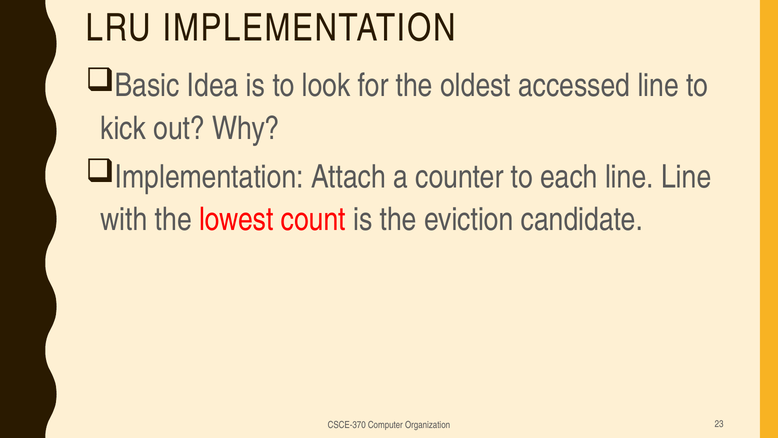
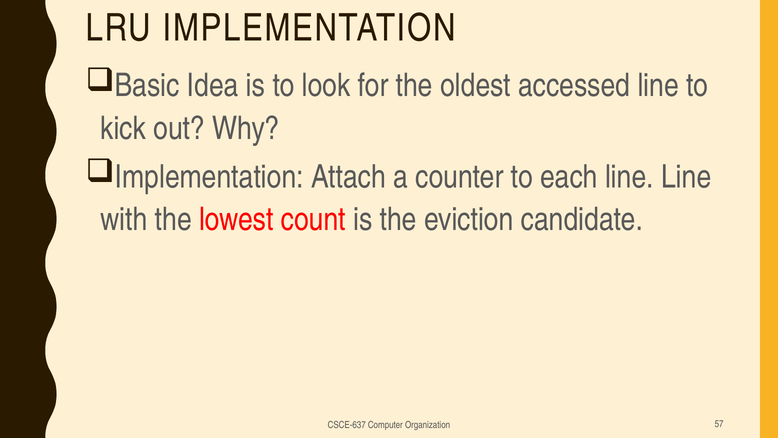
CSCE-370: CSCE-370 -> CSCE-637
23: 23 -> 57
